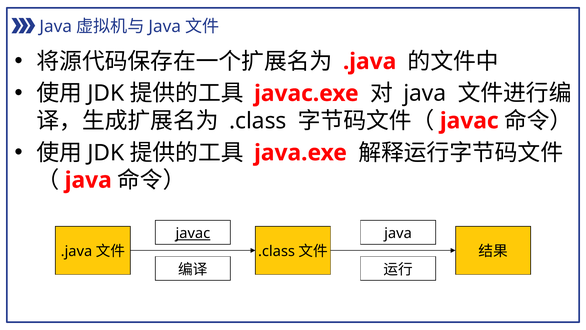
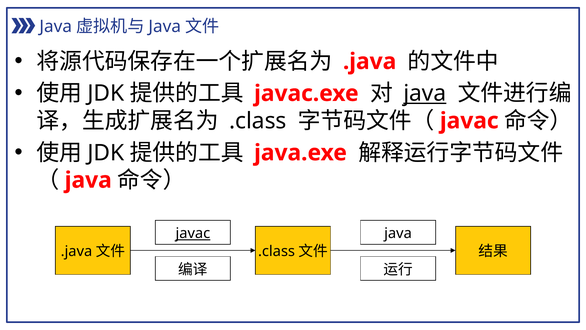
java at (425, 93) underline: none -> present
